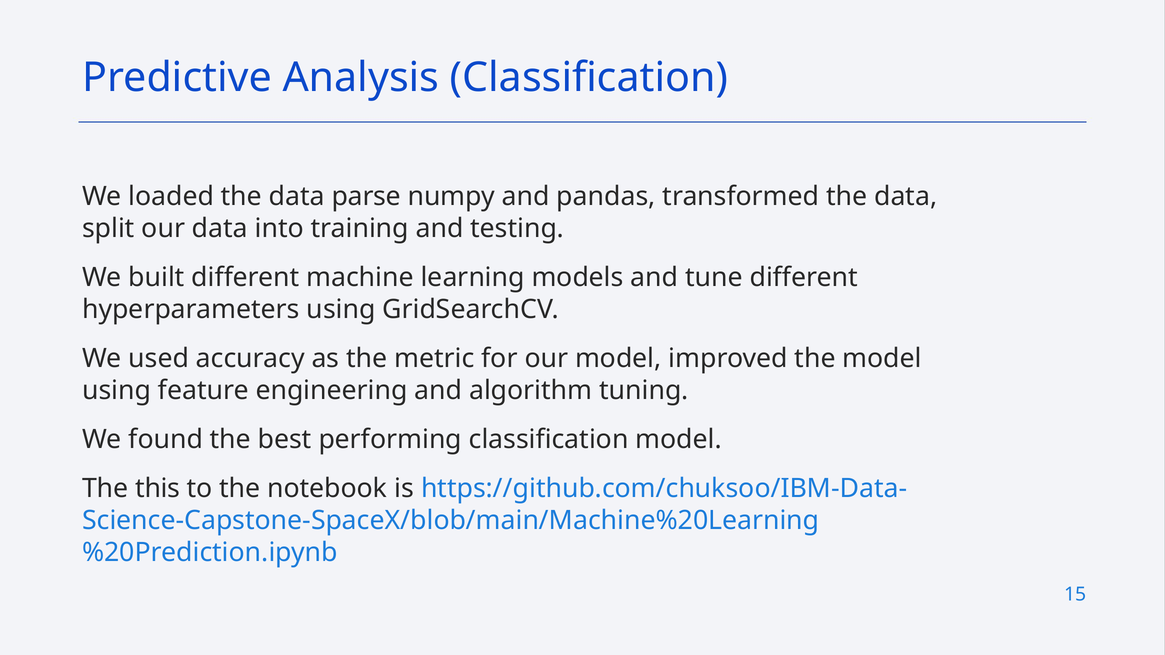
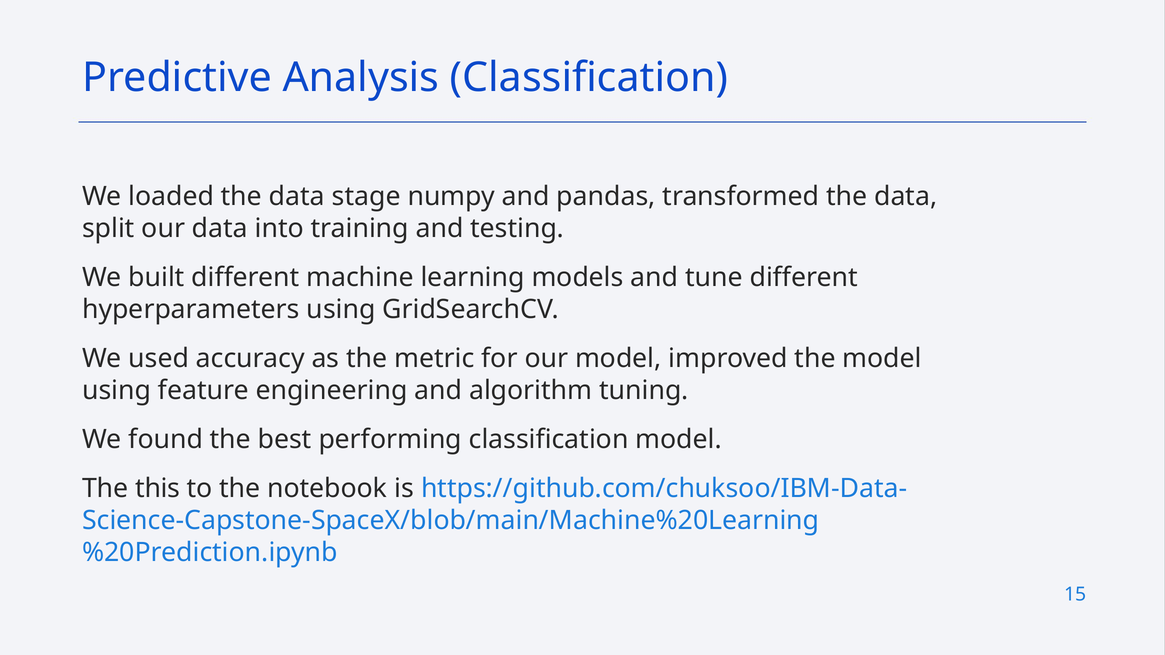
parse: parse -> stage
